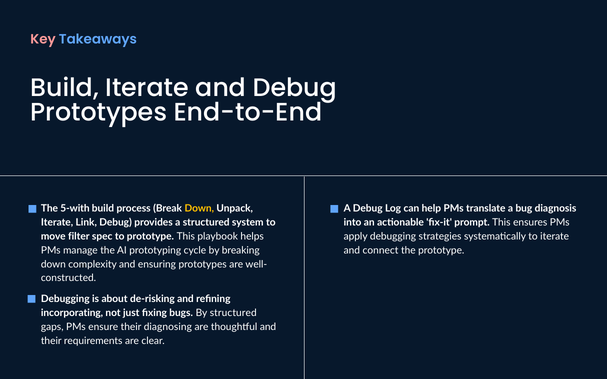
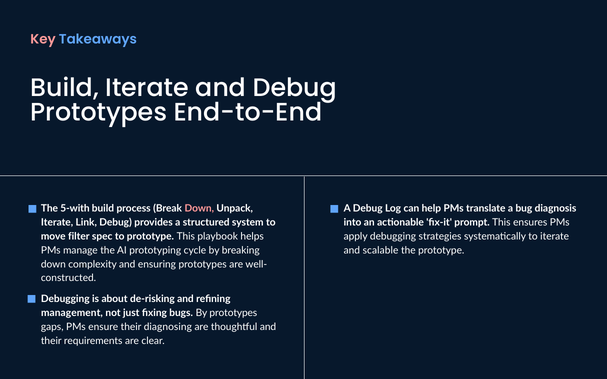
Down at (199, 209) colour: yellow -> pink
connect: connect -> scalable
incorporating: incorporating -> management
By structured: structured -> prototypes
